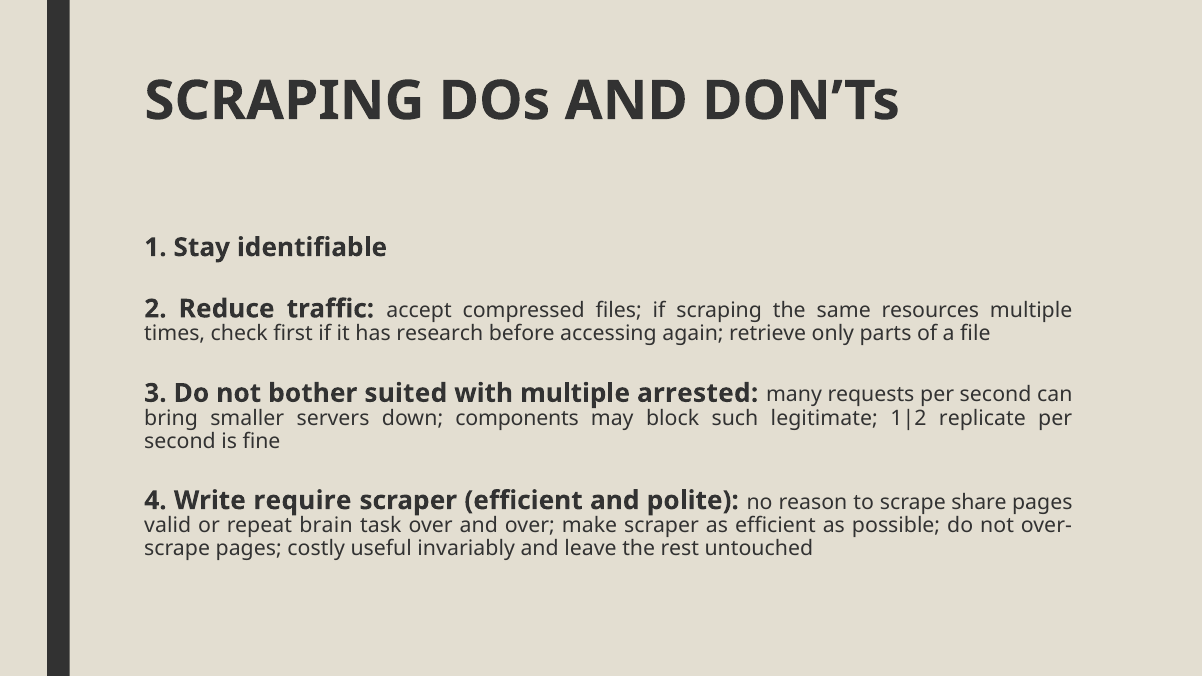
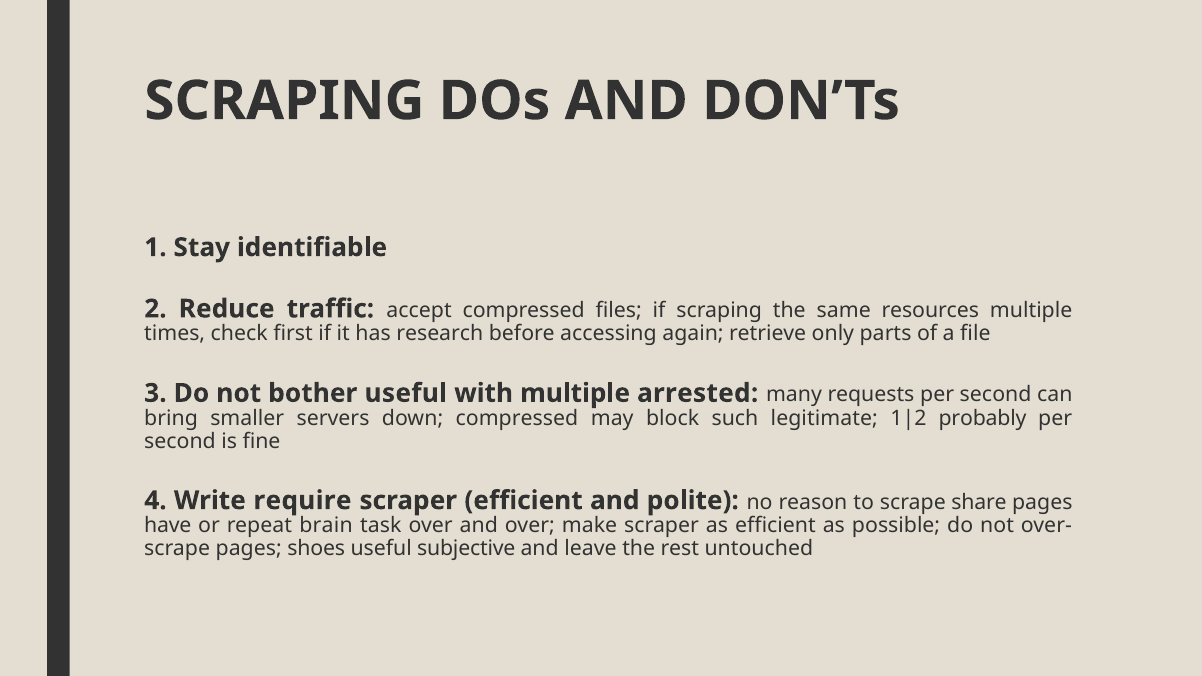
bother suited: suited -> useful
down components: components -> compressed
replicate: replicate -> probably
valid: valid -> have
costly: costly -> shoes
invariably: invariably -> subjective
